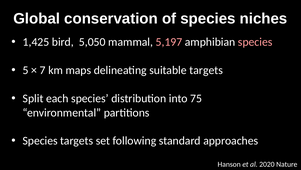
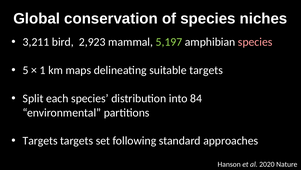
1,425: 1,425 -> 3,211
5,050: 5,050 -> 2,923
5,197 colour: pink -> light green
7: 7 -> 1
75: 75 -> 84
Species at (40, 140): Species -> Targets
